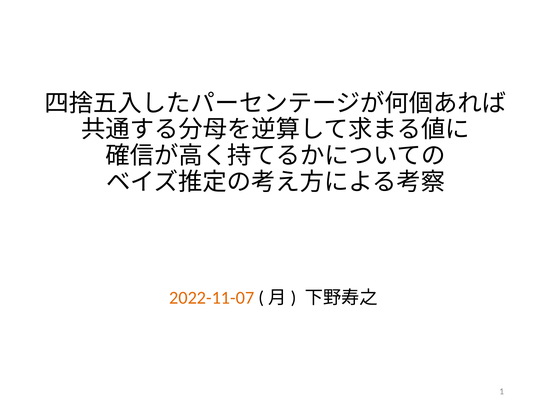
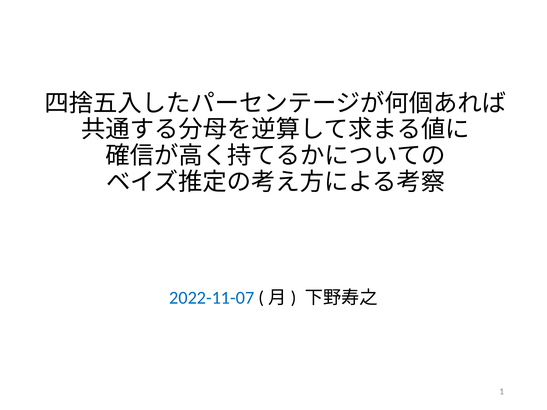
2022-11-07 colour: orange -> blue
